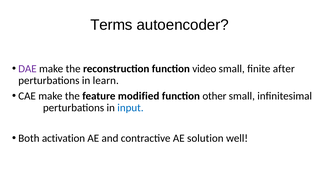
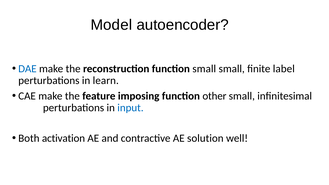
Terms: Terms -> Model
DAE colour: purple -> blue
function video: video -> small
after: after -> label
modified: modified -> imposing
